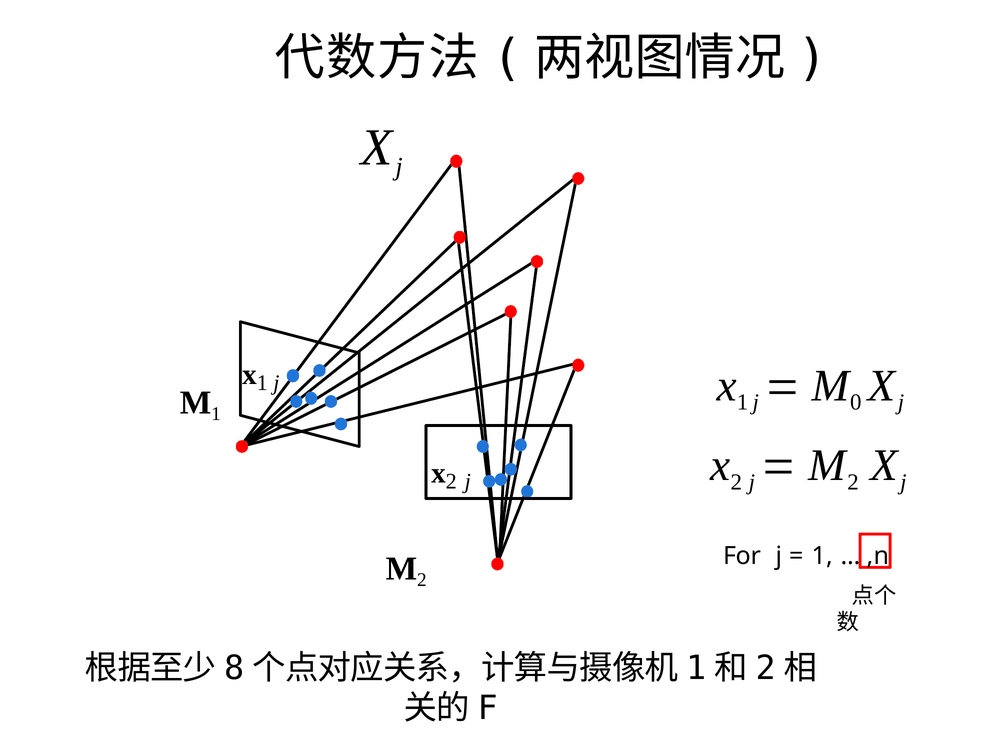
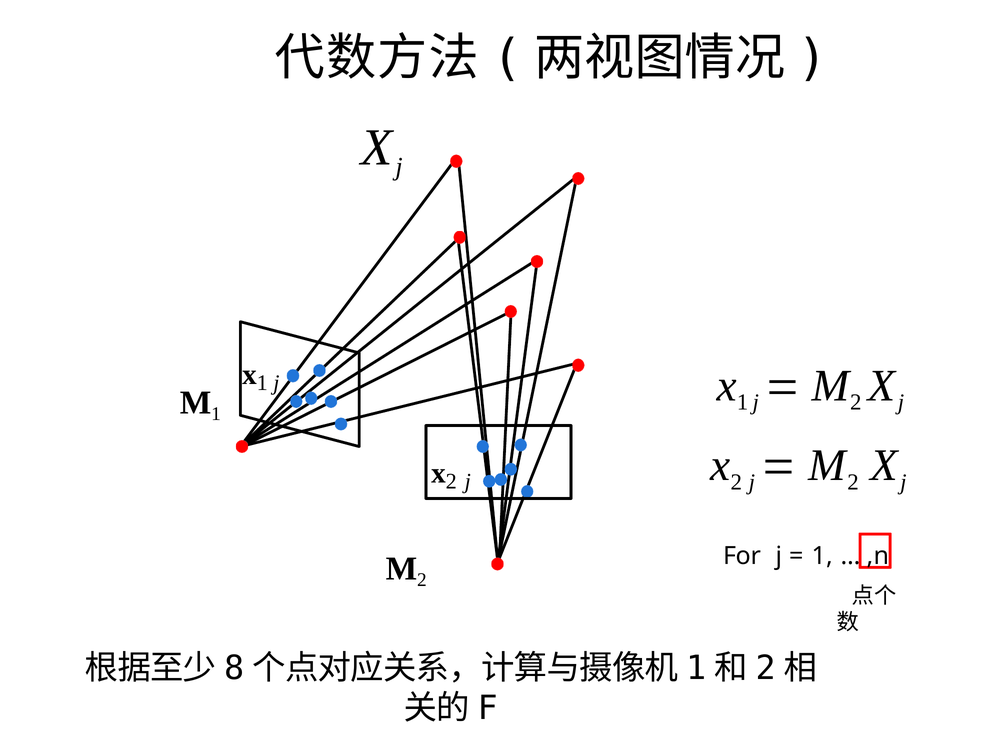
0 at (856, 402): 0 -> 2
